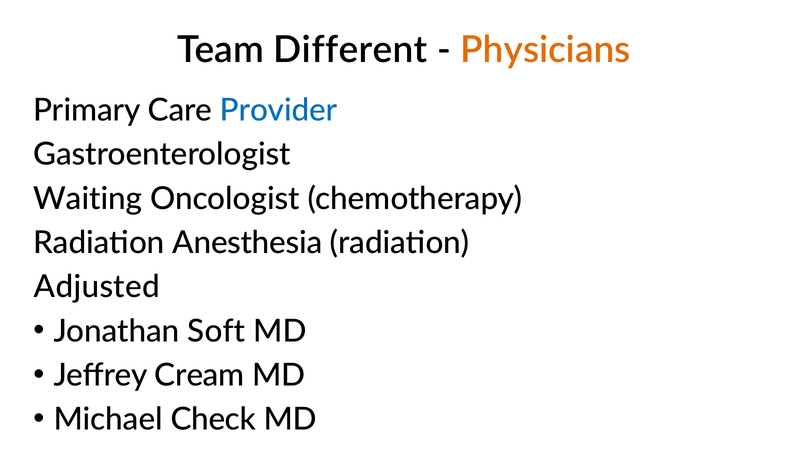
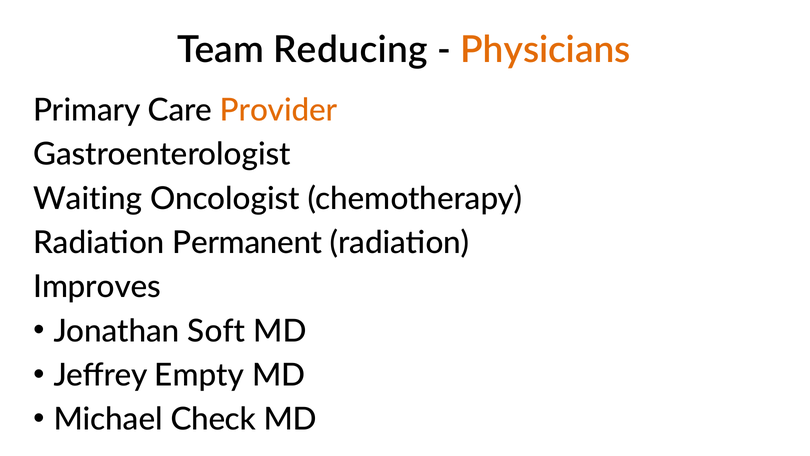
Different: Different -> Reducing
Provider colour: blue -> orange
Anesthesia: Anesthesia -> Permanent
Adjusted: Adjusted -> Improves
Cream: Cream -> Empty
